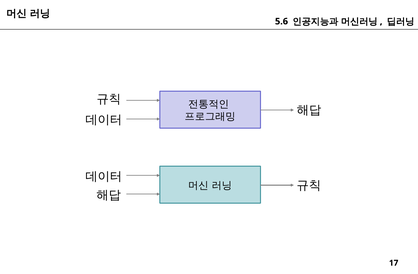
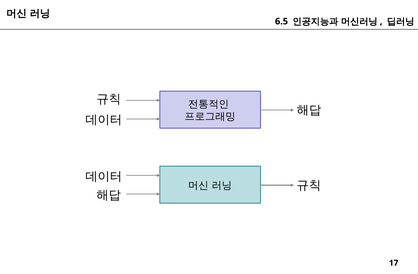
5.6: 5.6 -> 6.5
